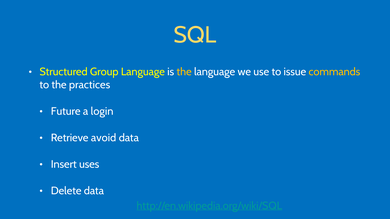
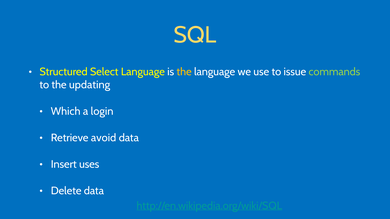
Group: Group -> Select
commands colour: yellow -> light green
practices: practices -> updating
Future: Future -> Which
